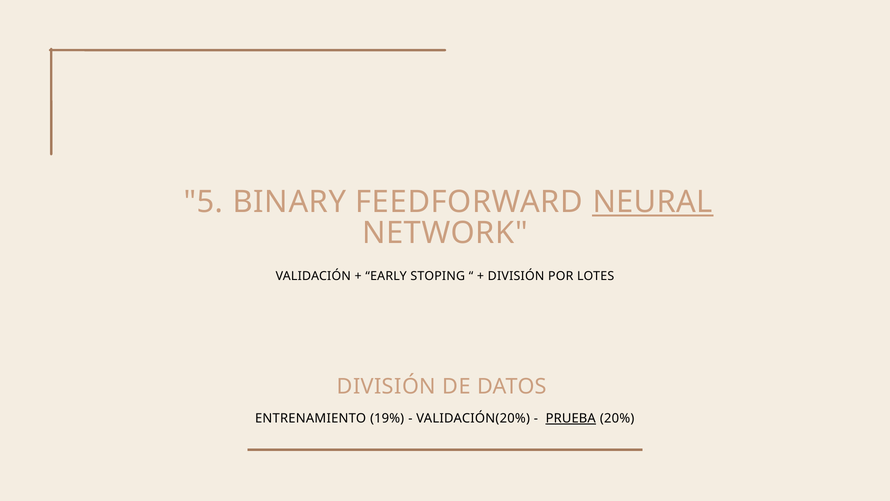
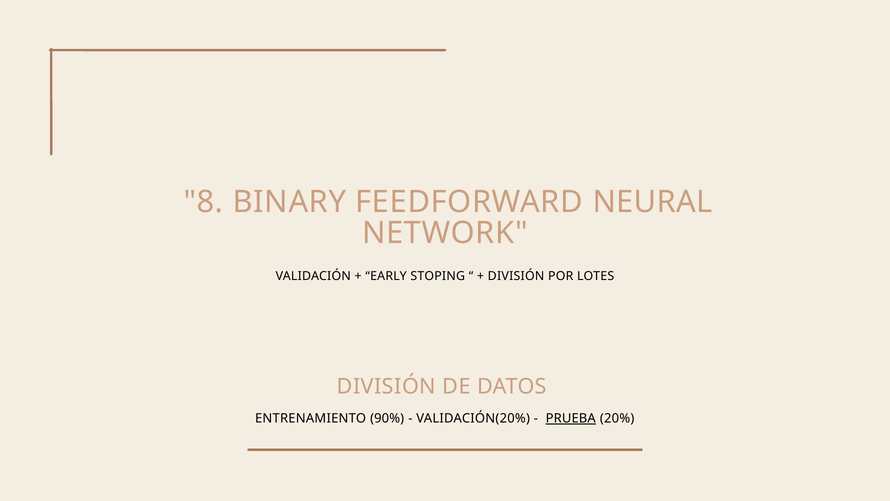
5: 5 -> 8
NEURAL underline: present -> none
19%: 19% -> 90%
